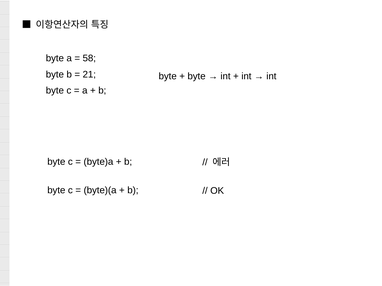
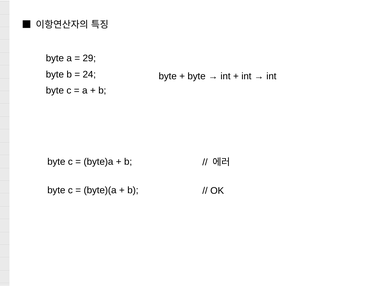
58: 58 -> 29
21: 21 -> 24
